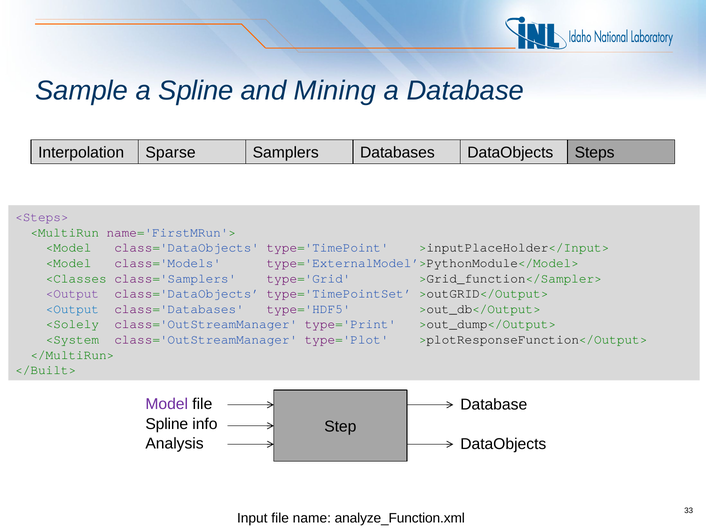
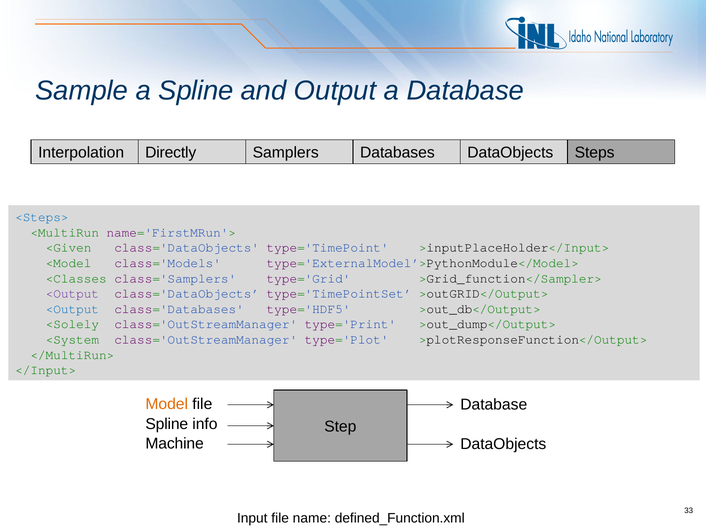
Mining: Mining -> Output
Sparse: Sparse -> Directly
<Steps> colour: purple -> blue
<Model at (69, 248): <Model -> <Given
</Built>: </Built> -> </Input>
Model colour: purple -> orange
Analysis: Analysis -> Machine
analyze_Function.xml: analyze_Function.xml -> defined_Function.xml
